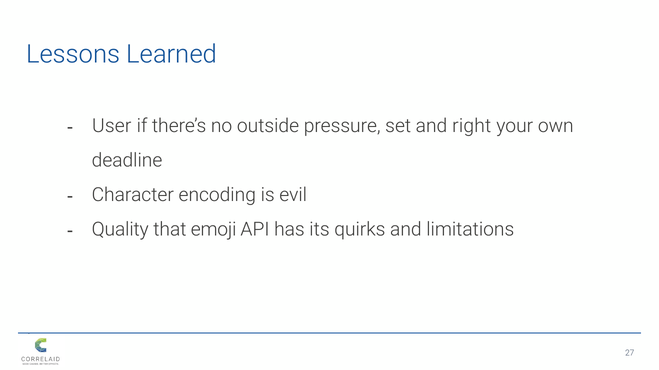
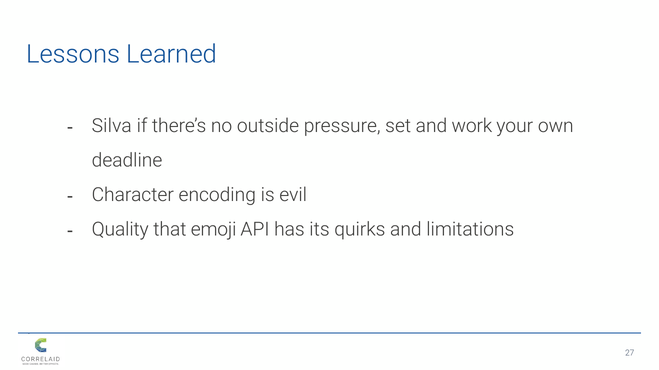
User: User -> Silva
right: right -> work
